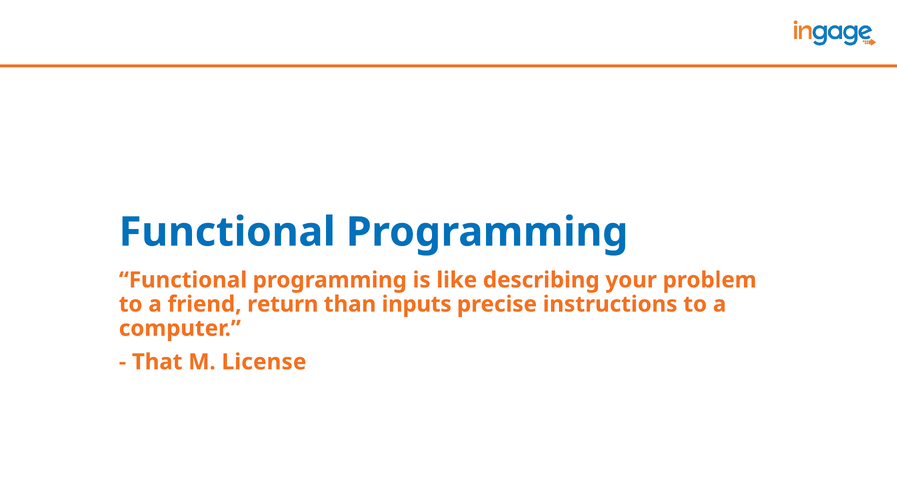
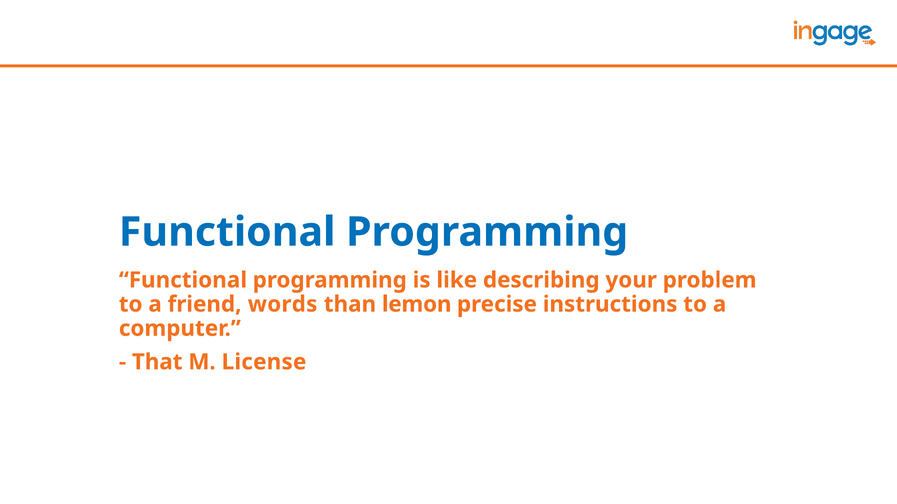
return: return -> words
inputs: inputs -> lemon
